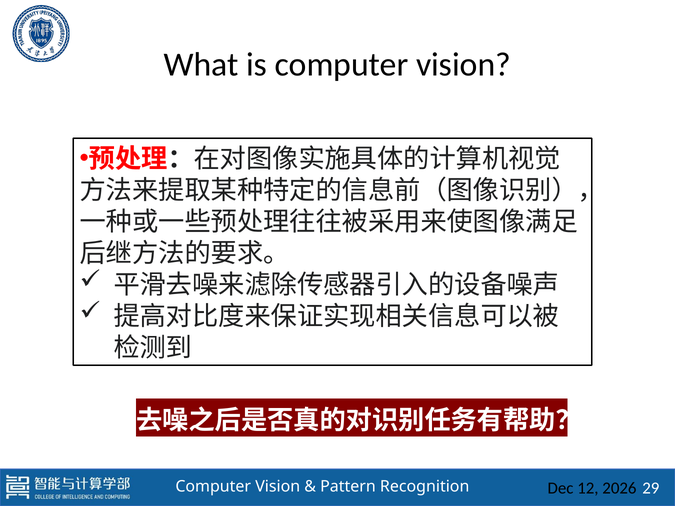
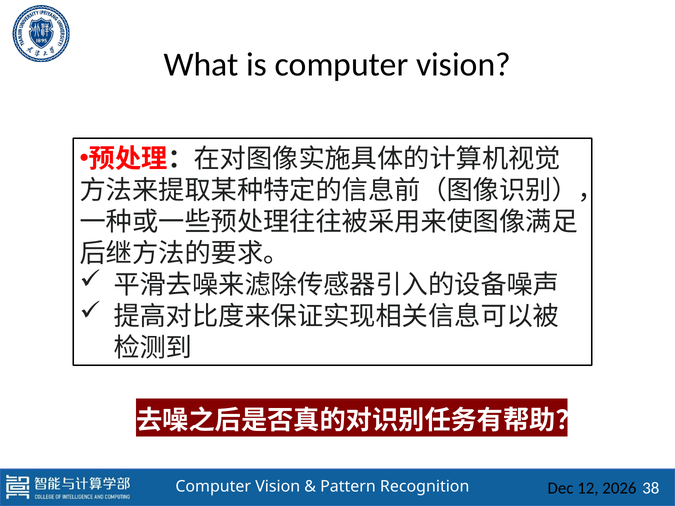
29: 29 -> 38
